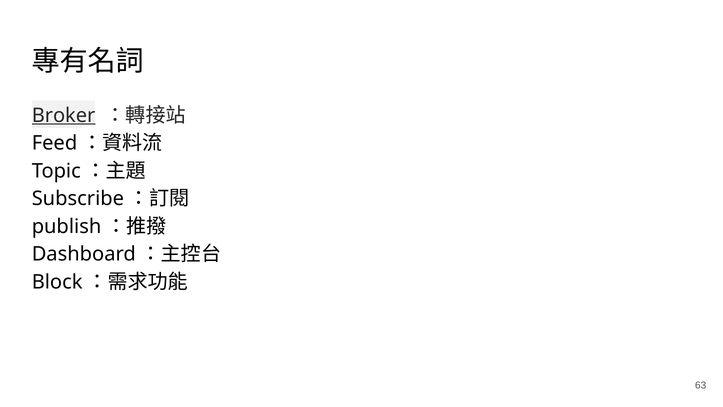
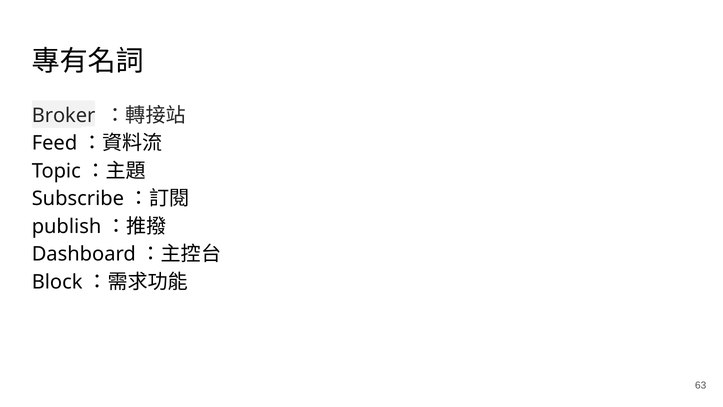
Broker underline: present -> none
